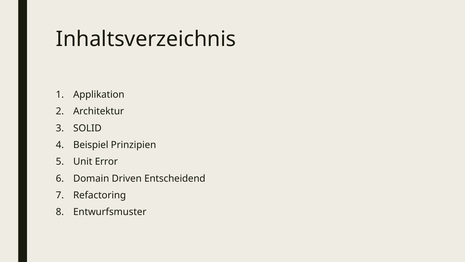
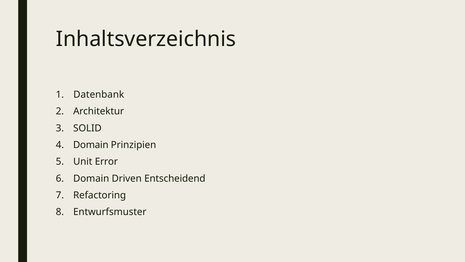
Applikation: Applikation -> Datenbank
Beispiel at (91, 145): Beispiel -> Domain
